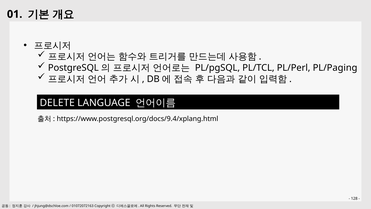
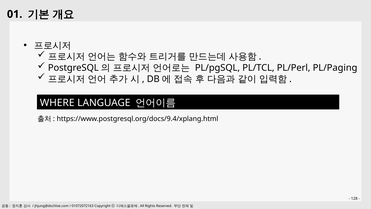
DELETE: DELETE -> WHERE
